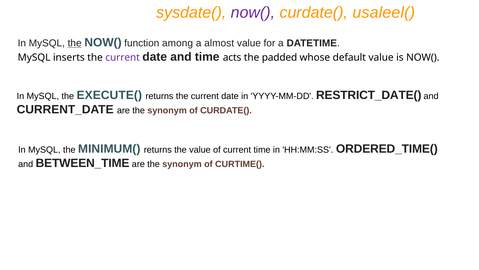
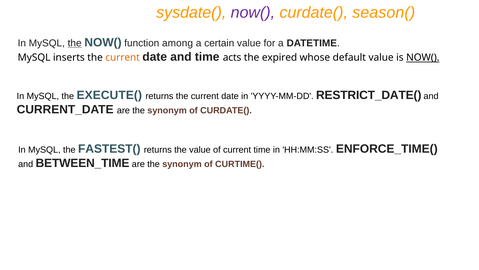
usaleel(: usaleel( -> season(
almost: almost -> certain
current at (123, 57) colour: purple -> orange
padded: padded -> expired
NOW( at (423, 57) underline: none -> present
MINIMUM(: MINIMUM( -> FASTEST(
ORDERED_TIME(: ORDERED_TIME( -> ENFORCE_TIME(
